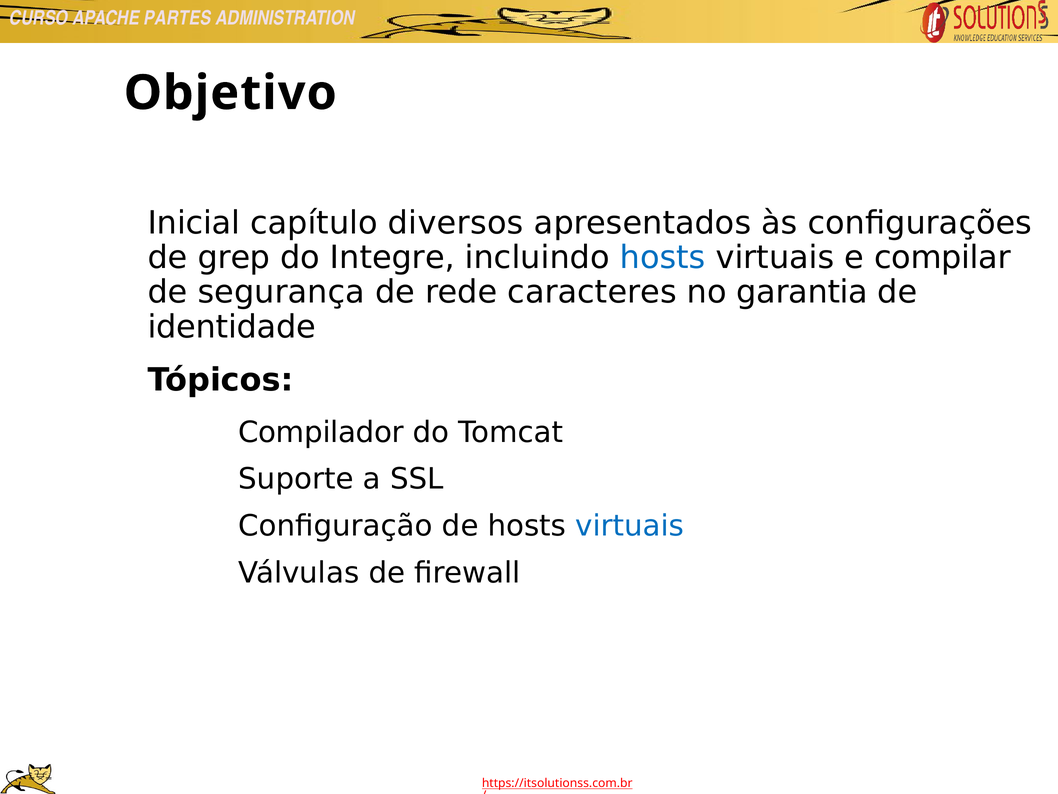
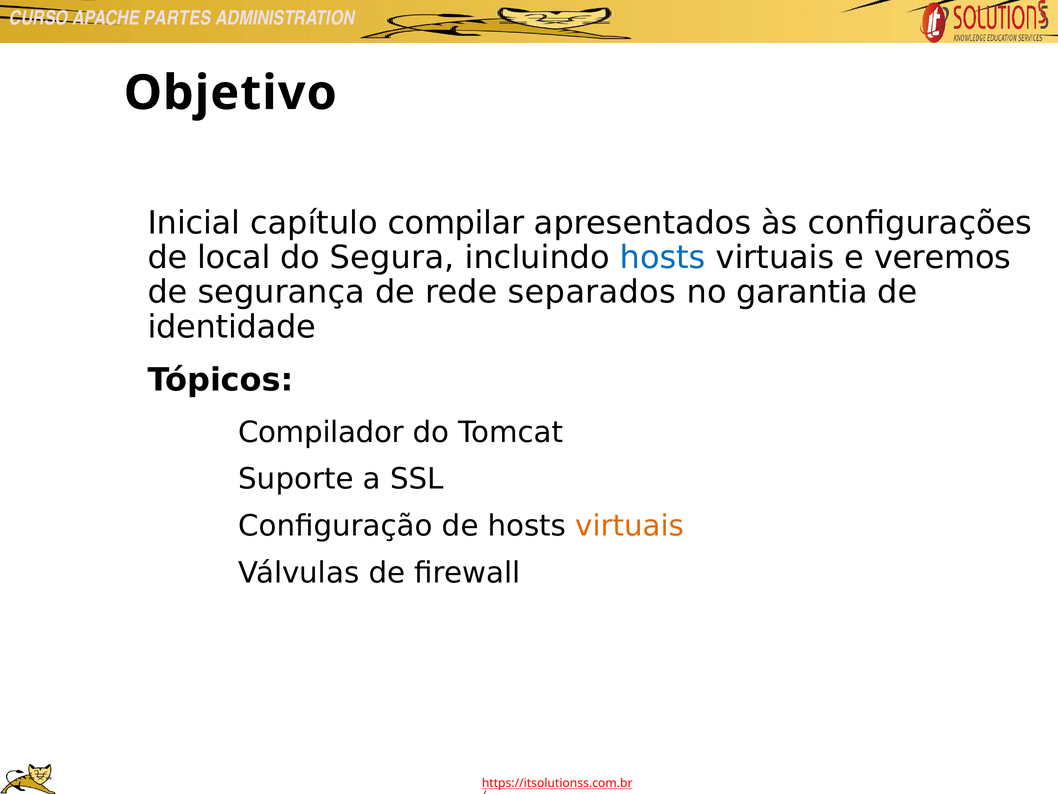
diversos: diversos -> compilar
grep: grep -> local
Integre: Integre -> Segura
compilar: compilar -> veremos
caracteres: caracteres -> separados
virtuais at (630, 526) colour: blue -> orange
